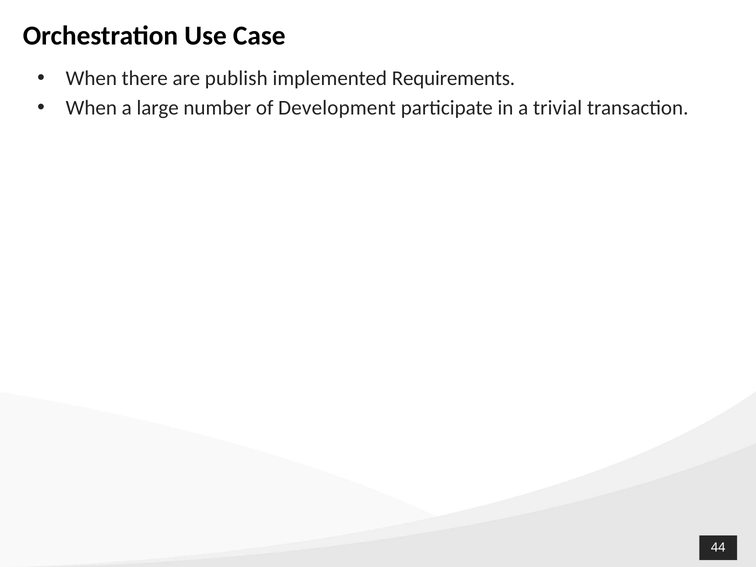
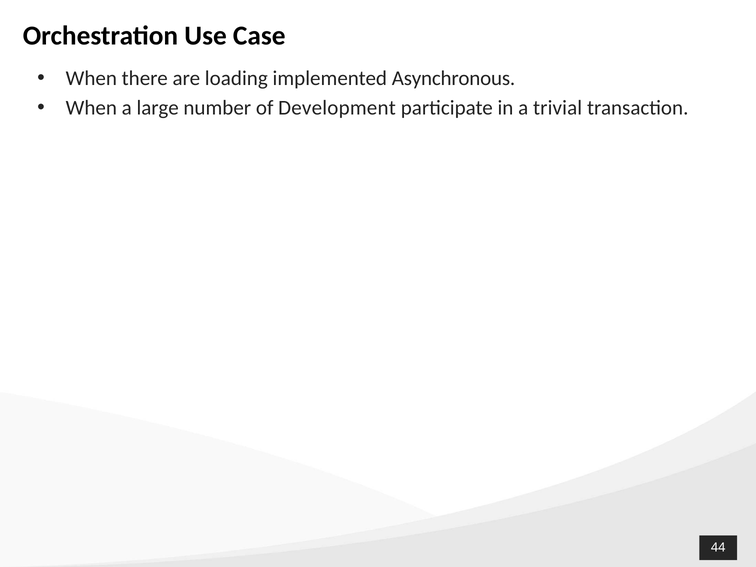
publish: publish -> loading
Requirements: Requirements -> Asynchronous
